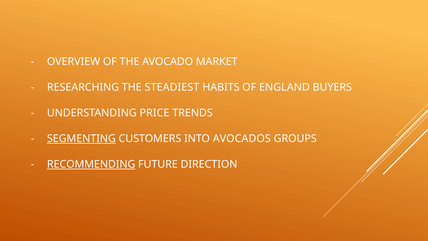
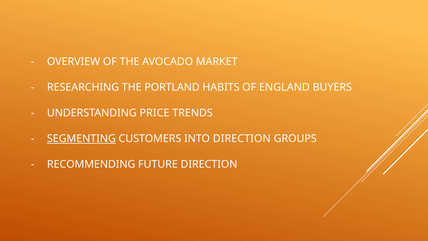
STEADIEST: STEADIEST -> PORTLAND
INTO AVOCADOS: AVOCADOS -> DIRECTION
RECOMMENDING underline: present -> none
